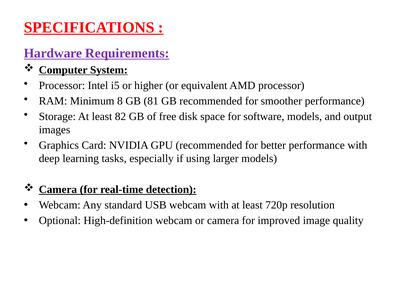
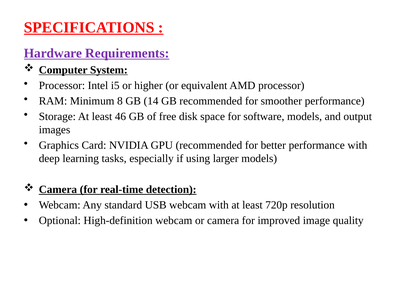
81: 81 -> 14
82: 82 -> 46
